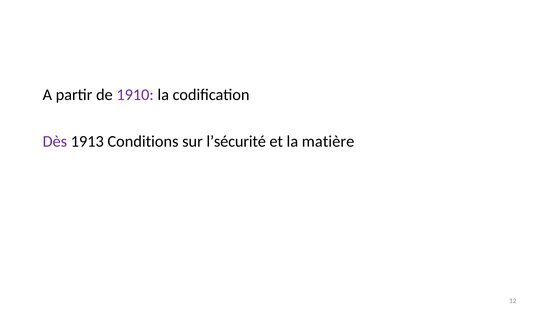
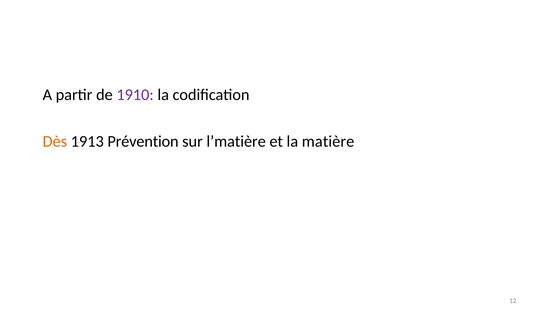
Dès colour: purple -> orange
Conditions: Conditions -> Prévention
l’sécurité: l’sécurité -> l’matière
